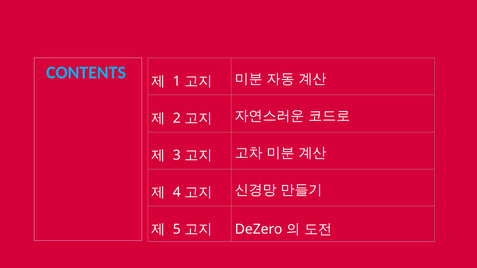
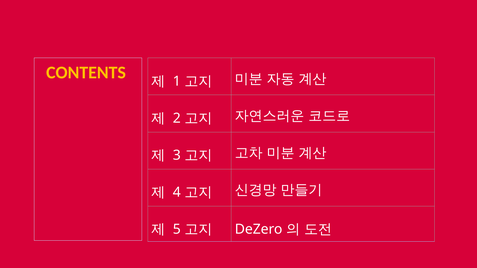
CONTENTS colour: light blue -> yellow
